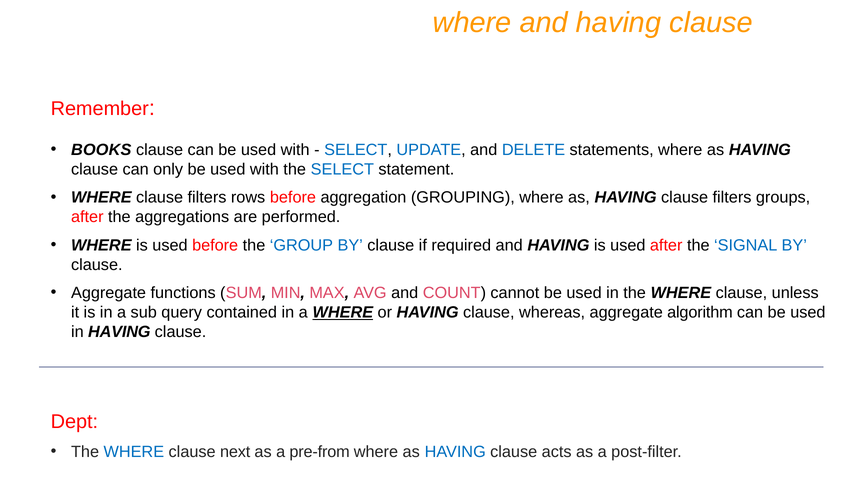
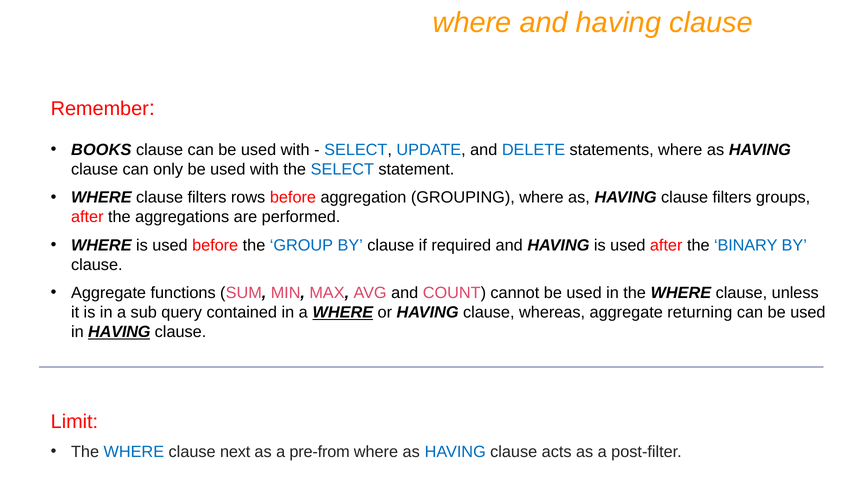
SIGNAL: SIGNAL -> BINARY
algorithm: algorithm -> returning
HAVING at (119, 332) underline: none -> present
Dept: Dept -> Limit
